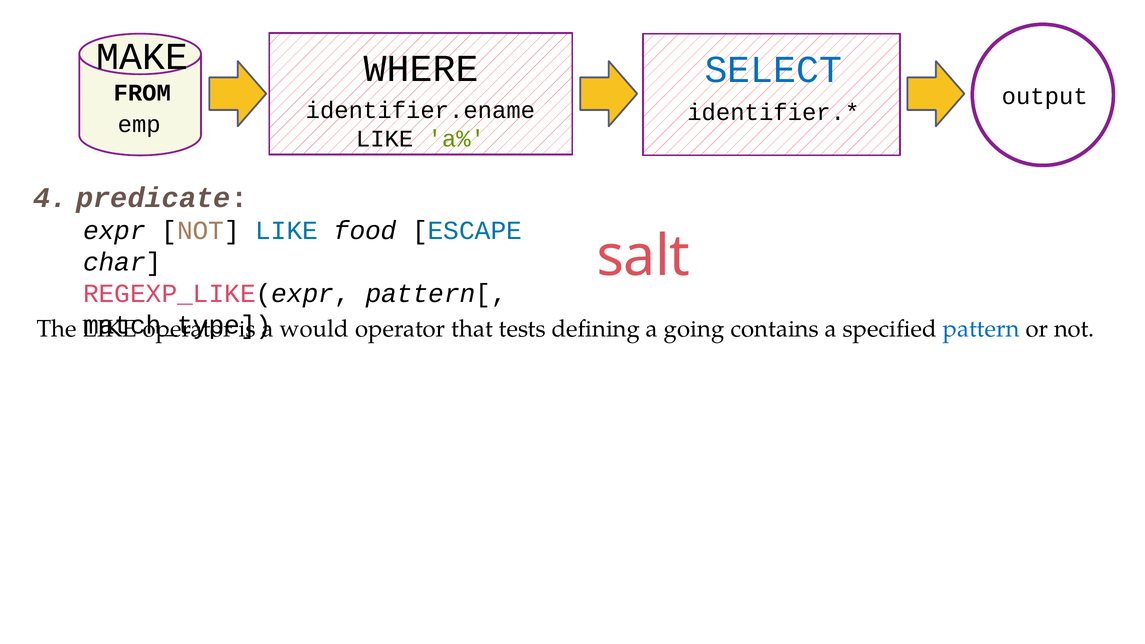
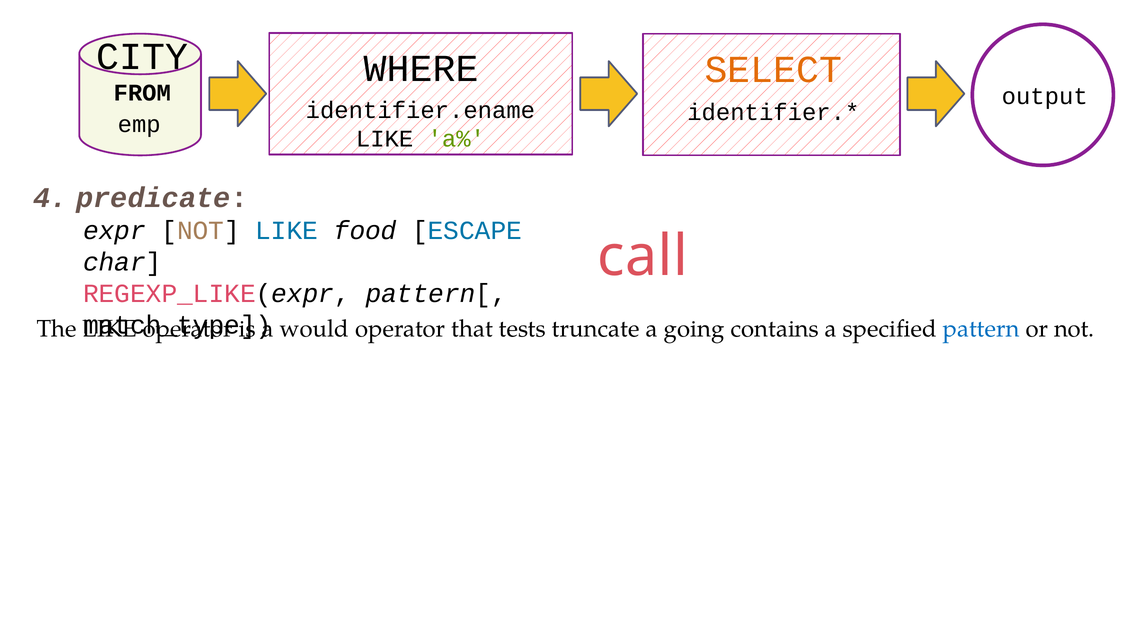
MAKE: MAKE -> CITY
SELECT colour: blue -> orange
salt: salt -> call
defining: defining -> truncate
